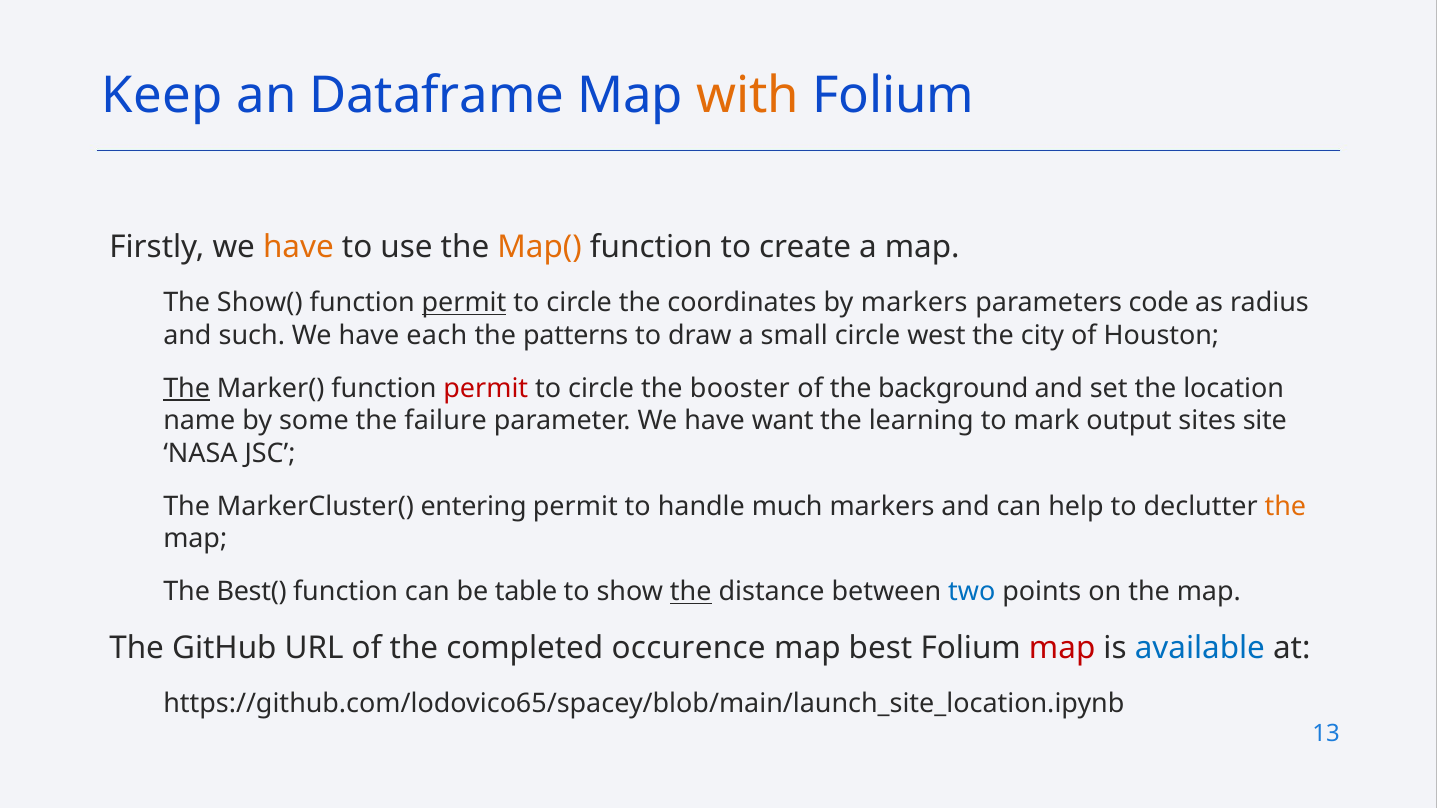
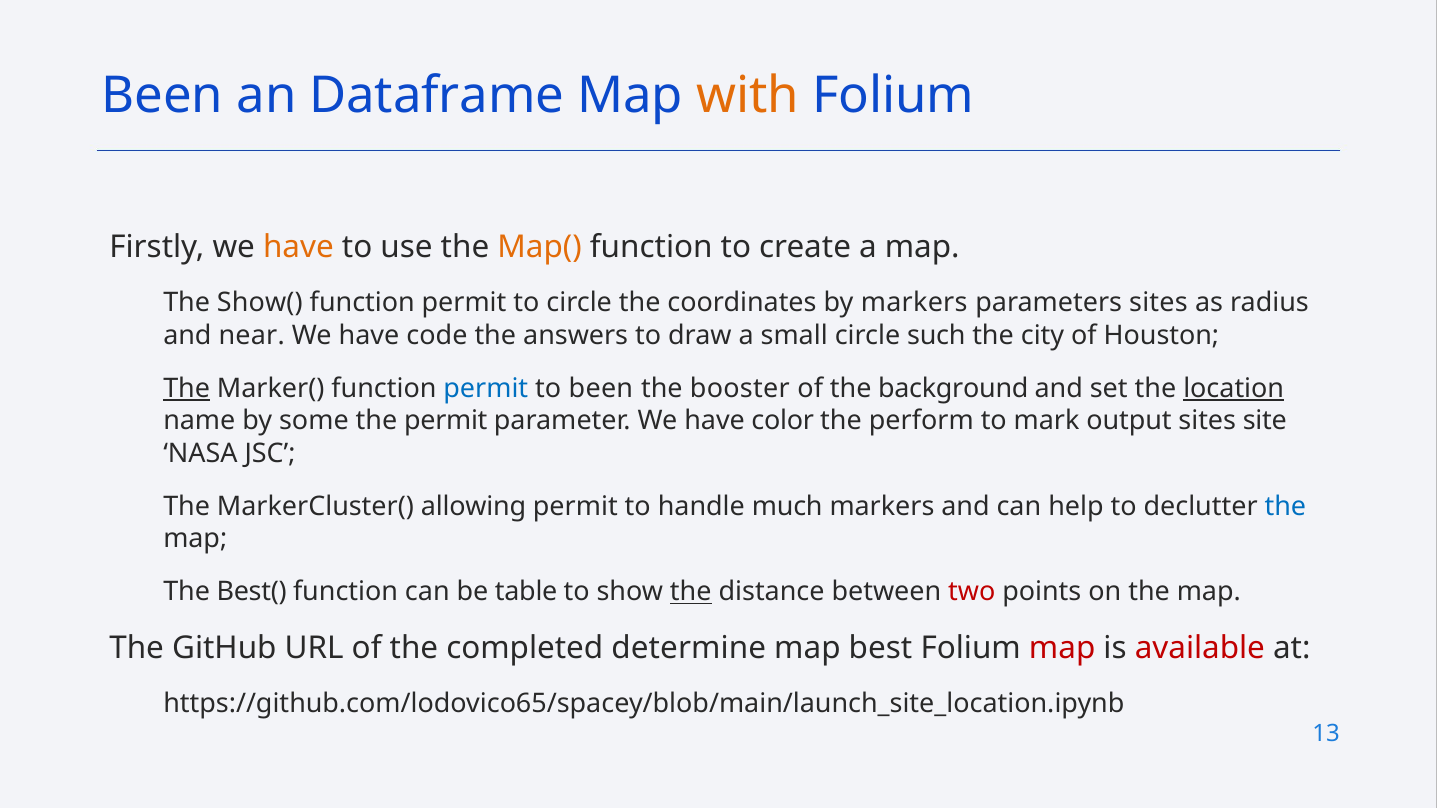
Keep at (162, 96): Keep -> Been
permit at (464, 303) underline: present -> none
parameters code: code -> sites
such: such -> near
each: each -> code
patterns: patterns -> answers
west: west -> such
permit at (486, 389) colour: red -> blue
circle at (601, 389): circle -> been
location underline: none -> present
the failure: failure -> permit
want: want -> color
learning: learning -> perform
entering: entering -> allowing
the at (1285, 507) colour: orange -> blue
two colour: blue -> red
occurence: occurence -> determine
available colour: blue -> red
